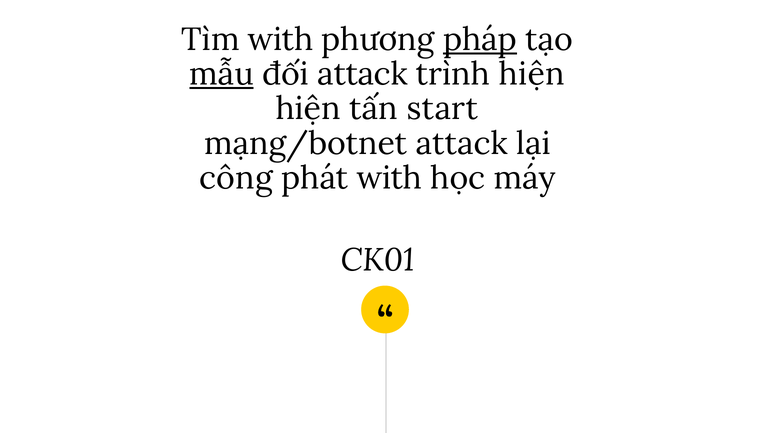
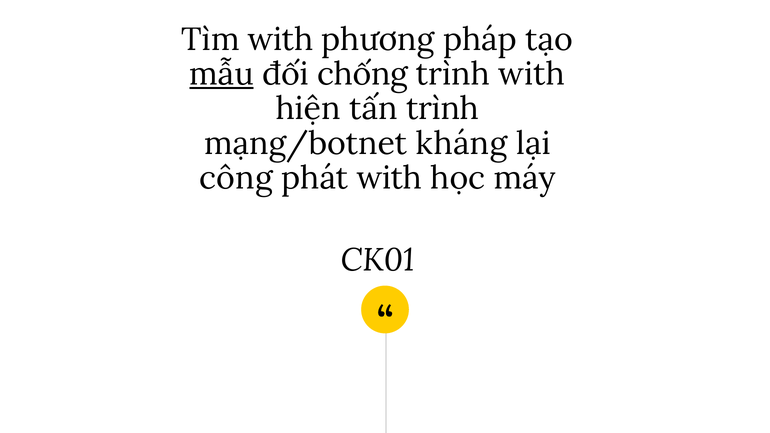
pháp underline: present -> none
đối attack: attack -> chống
trình hiện: hiện -> with
tấn start: start -> trình
mạng/botnet attack: attack -> kháng
